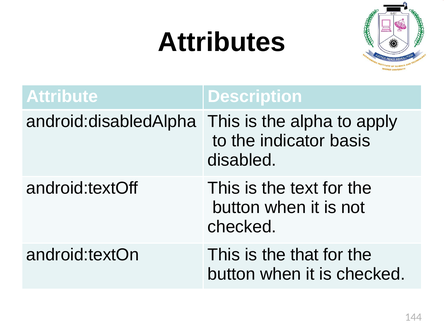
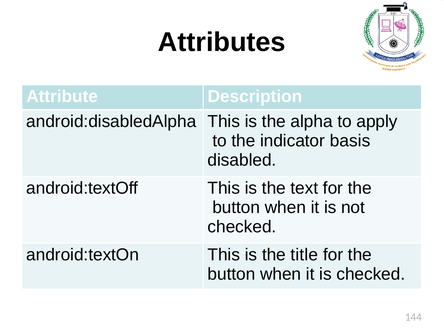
that: that -> title
